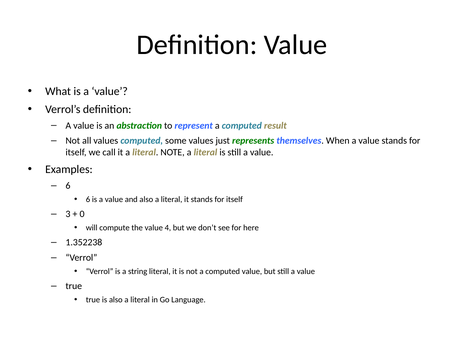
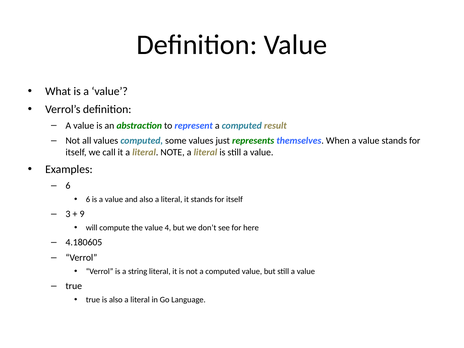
0: 0 -> 9
1.352238: 1.352238 -> 4.180605
